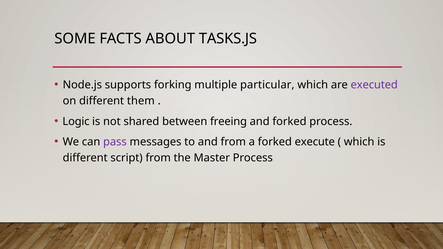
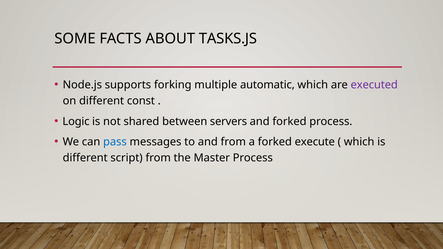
particular: particular -> automatic
them: them -> const
freeing: freeing -> servers
pass colour: purple -> blue
